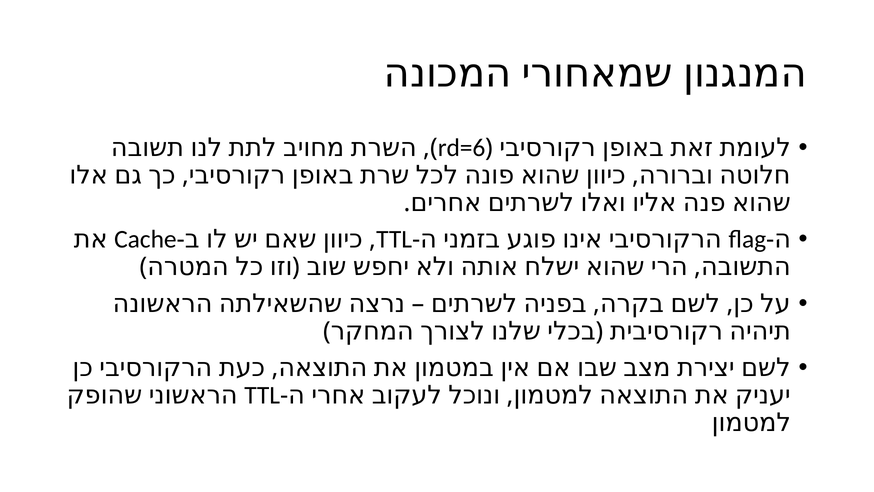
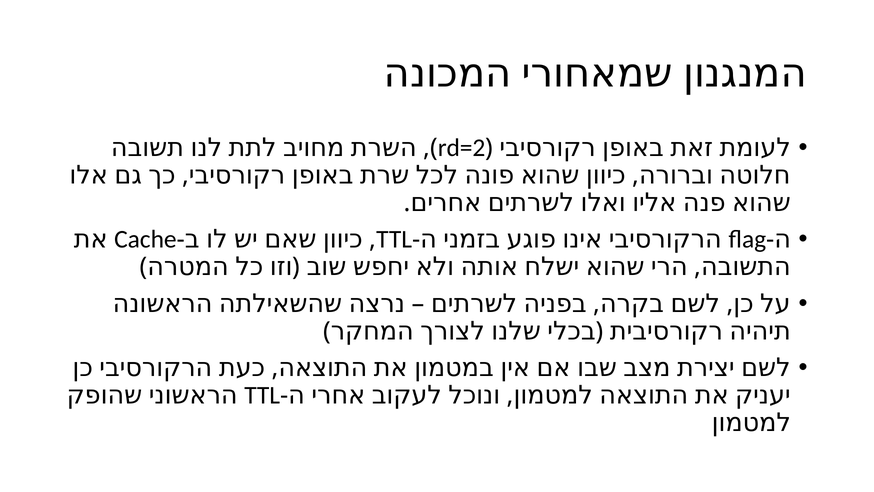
rd=6: rd=6 -> rd=2
